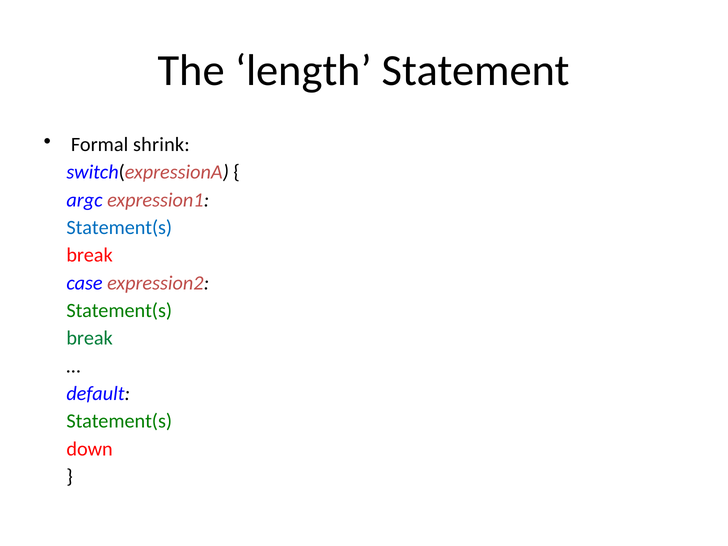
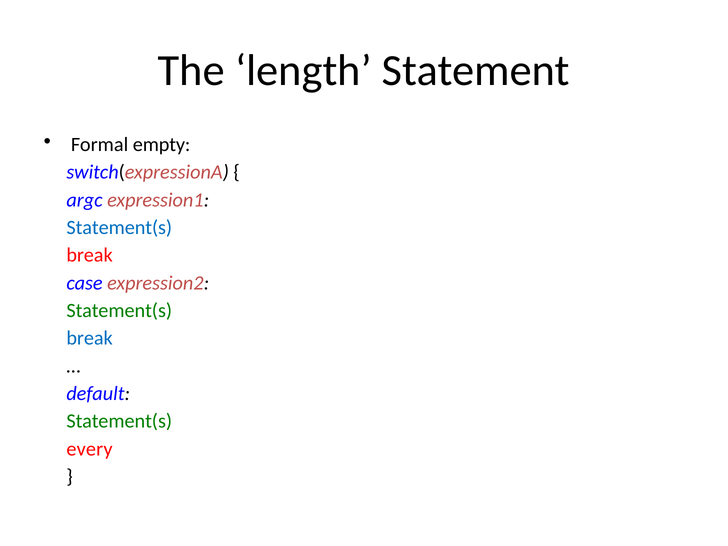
shrink: shrink -> empty
break at (90, 338) colour: green -> blue
down: down -> every
